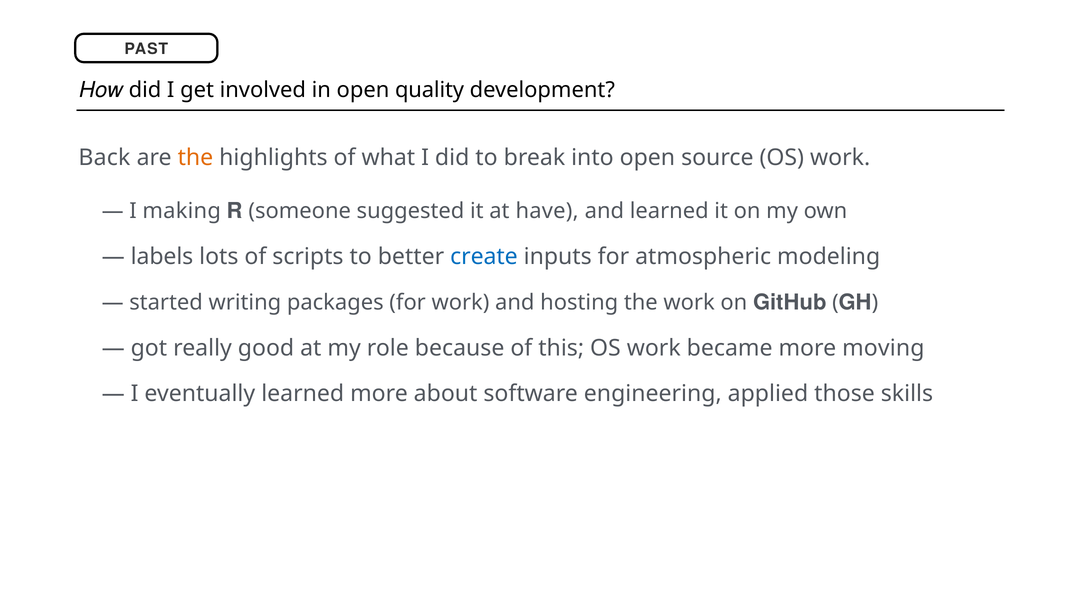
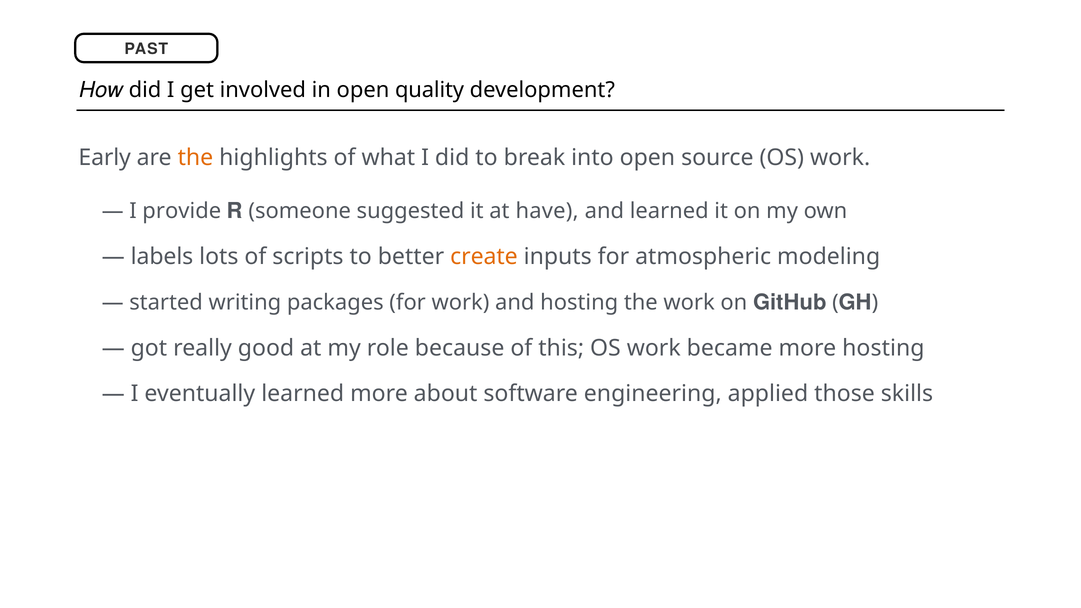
Back: Back -> Early
making: making -> provide
create colour: blue -> orange
more moving: moving -> hosting
